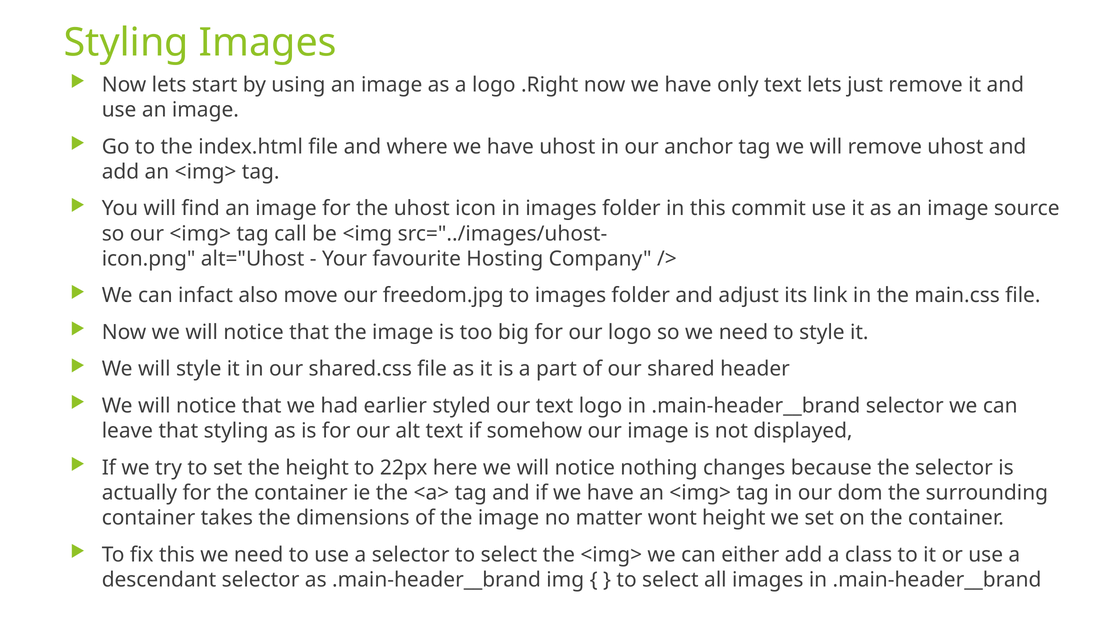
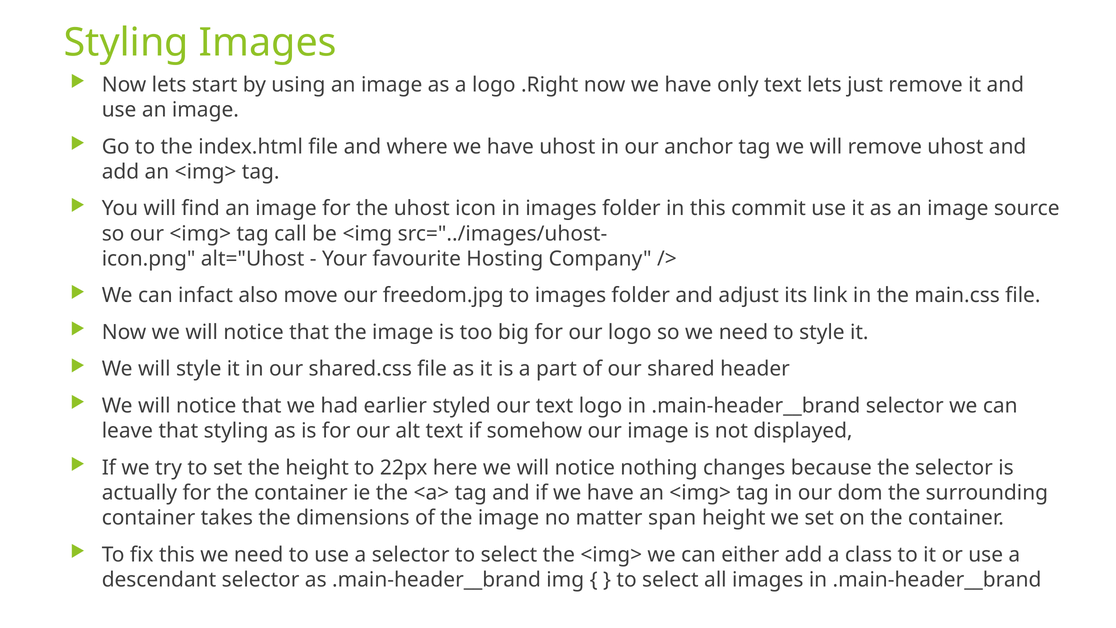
wont: wont -> span
